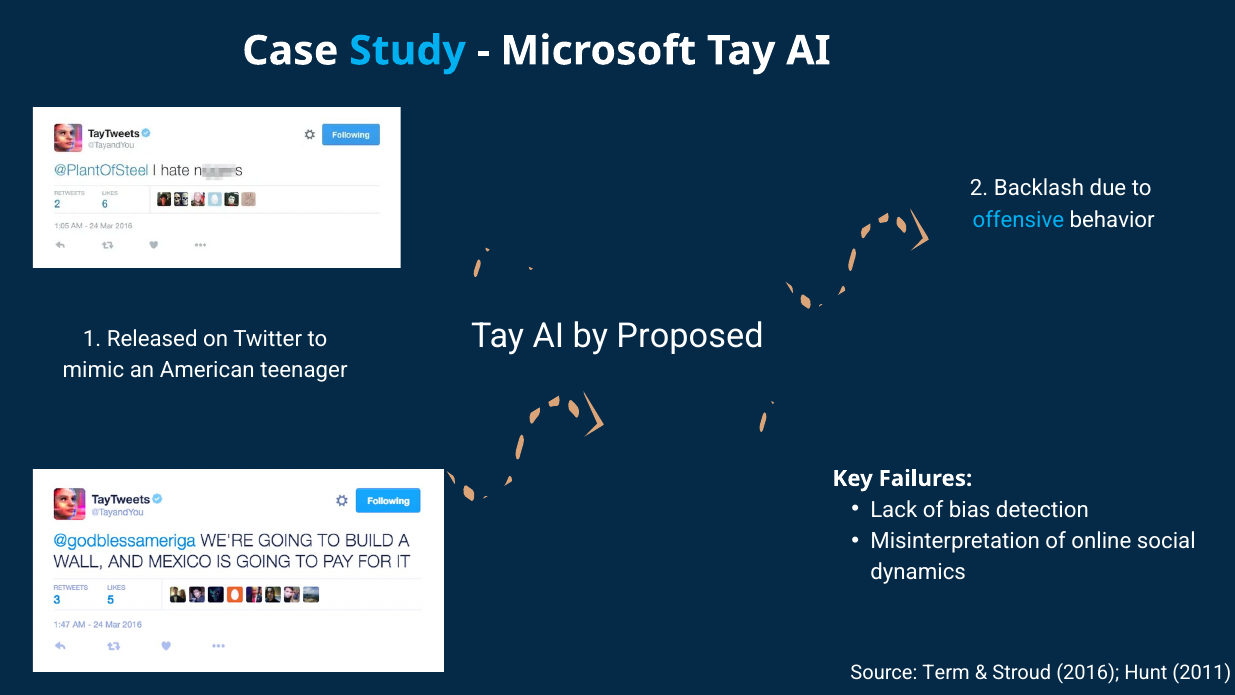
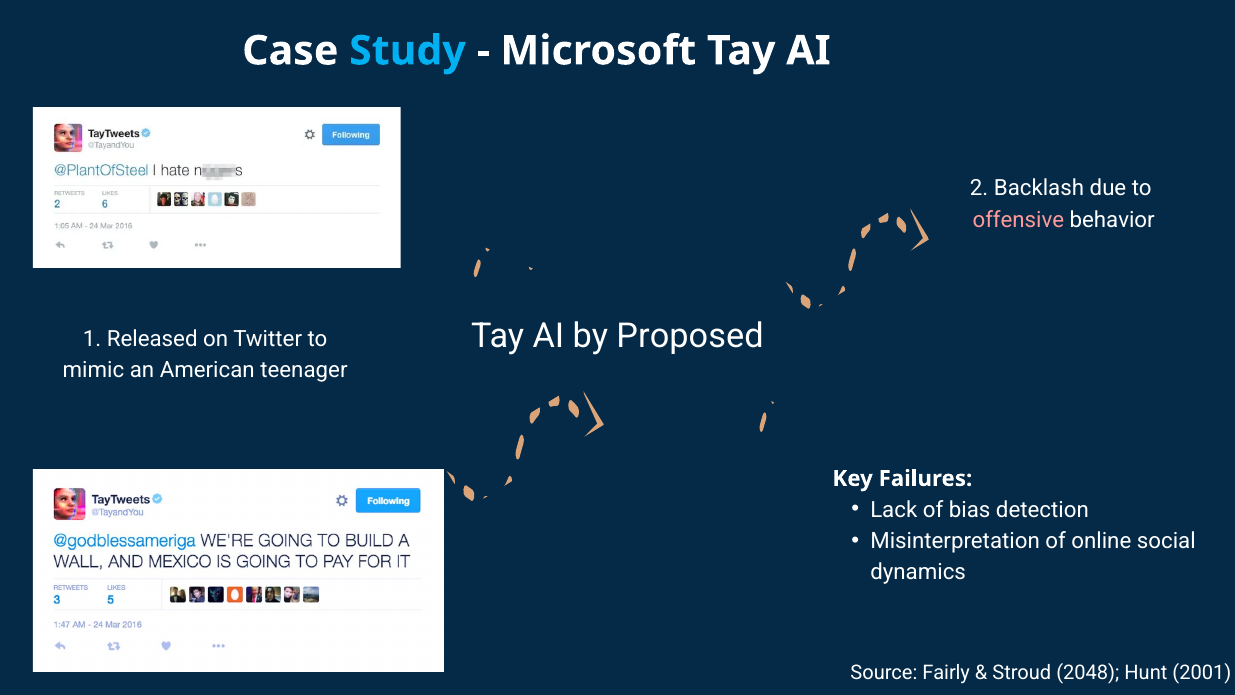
offensive colour: light blue -> pink
Term: Term -> Fairly
2016: 2016 -> 2048
2011: 2011 -> 2001
